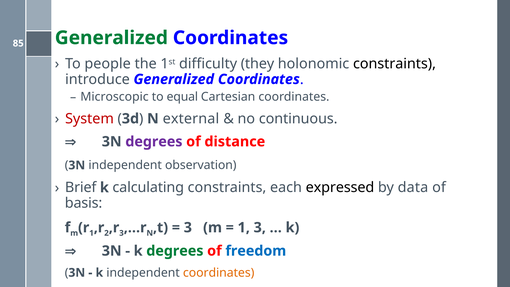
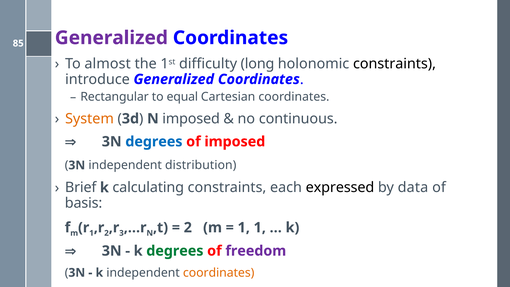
Generalized at (111, 38) colour: green -> purple
people: people -> almost
they: they -> long
Microscopic: Microscopic -> Rectangular
System colour: red -> orange
N external: external -> imposed
degrees at (154, 142) colour: purple -> blue
of distance: distance -> imposed
observation: observation -> distribution
3 at (188, 228): 3 -> 2
1 3: 3 -> 1
freedom colour: blue -> purple
